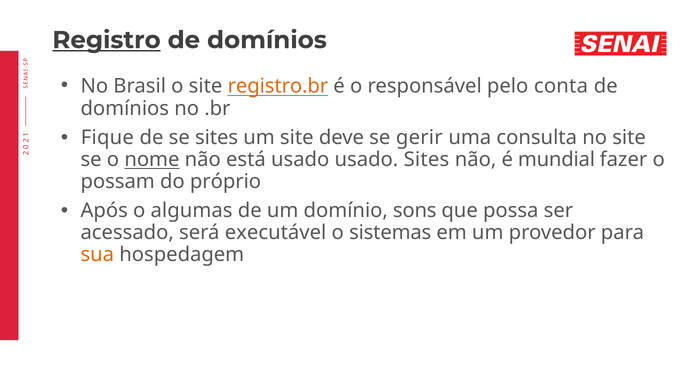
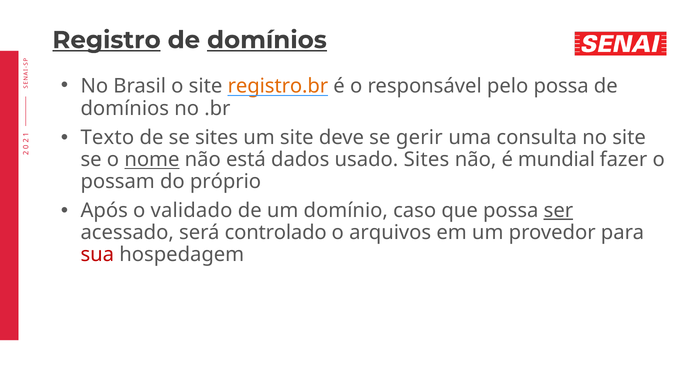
domínios at (267, 40) underline: none -> present
pelo conta: conta -> possa
Fique: Fique -> Texto
está usado: usado -> dados
algumas: algumas -> validado
sons: sons -> caso
ser underline: none -> present
executável: executável -> controlado
sistemas: sistemas -> arquivos
sua colour: orange -> red
